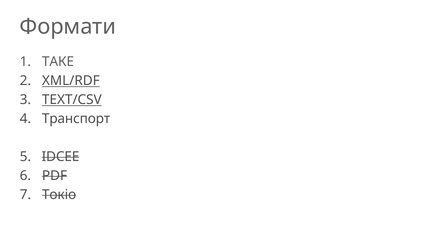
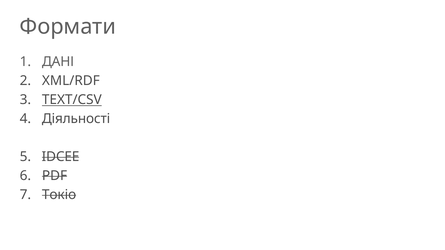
ТАКЕ: ТАКЕ -> ДАНІ
XML/RDF underline: present -> none
Транспорт: Транспорт -> Діяльності
